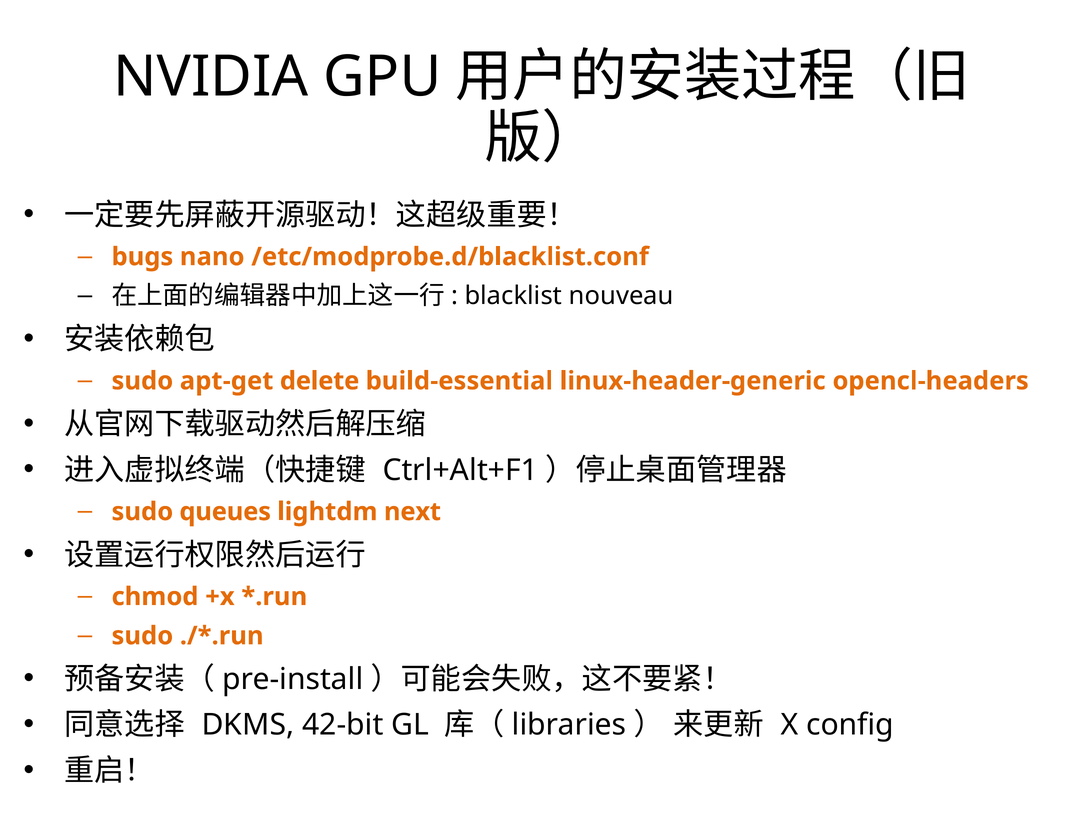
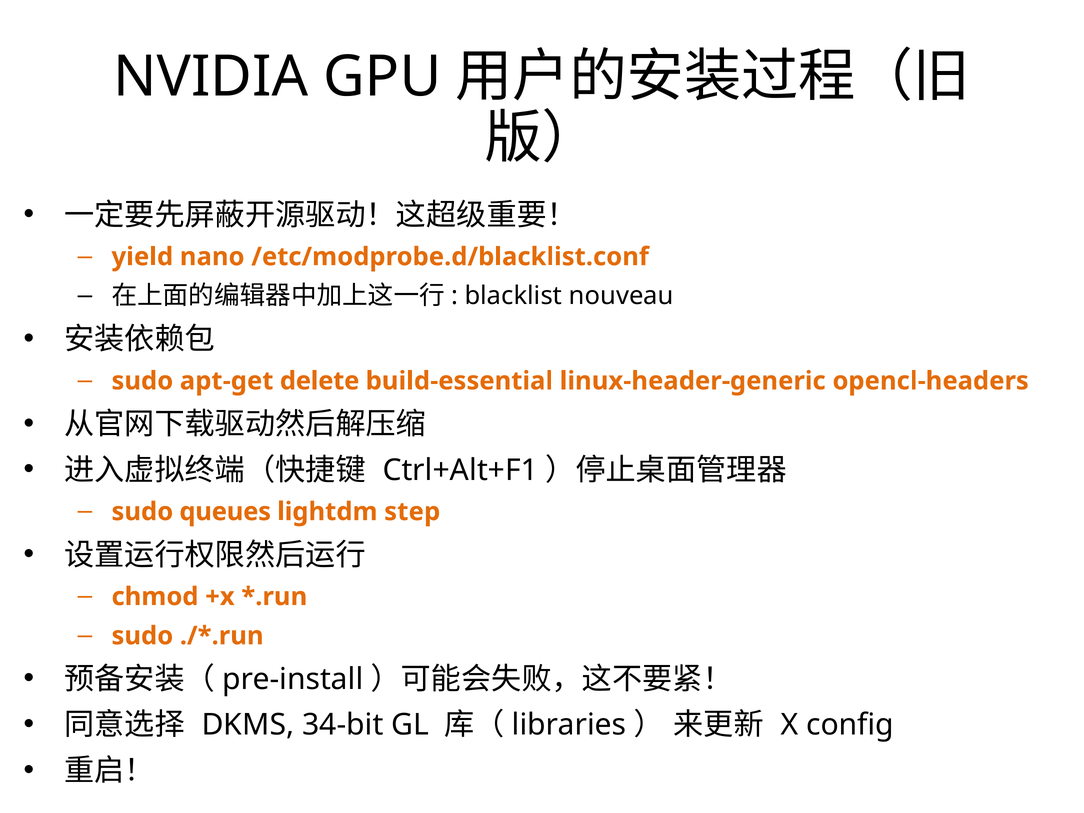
bugs: bugs -> yield
next: next -> step
42-bit: 42-bit -> 34-bit
